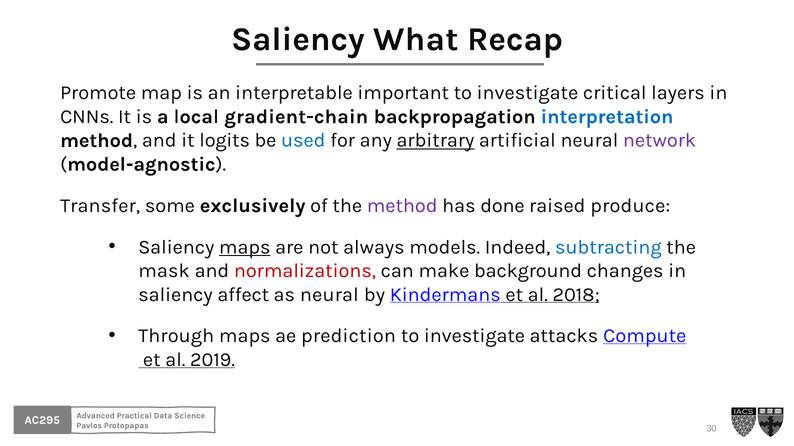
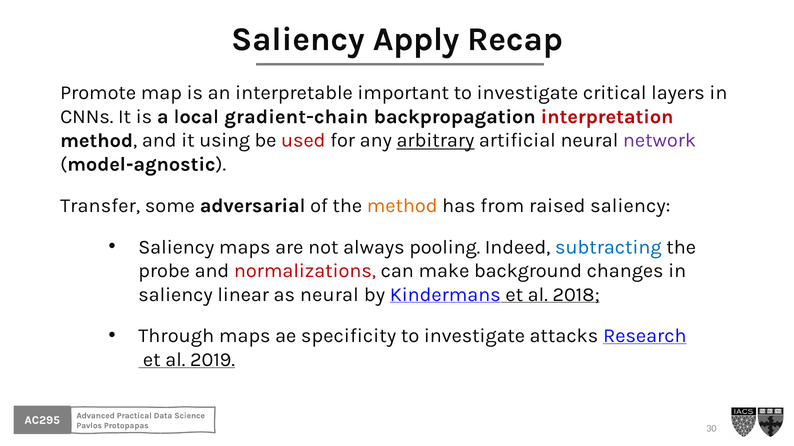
What: What -> Apply
interpretation colour: blue -> red
logits: logits -> using
used colour: blue -> red
exclusively: exclusively -> adversarial
method at (402, 206) colour: purple -> orange
done: done -> from
raised produce: produce -> saliency
maps at (245, 247) underline: present -> none
models: models -> pooling
mask: mask -> probe
affect: affect -> linear
prediction: prediction -> specificity
Compute: Compute -> Research
